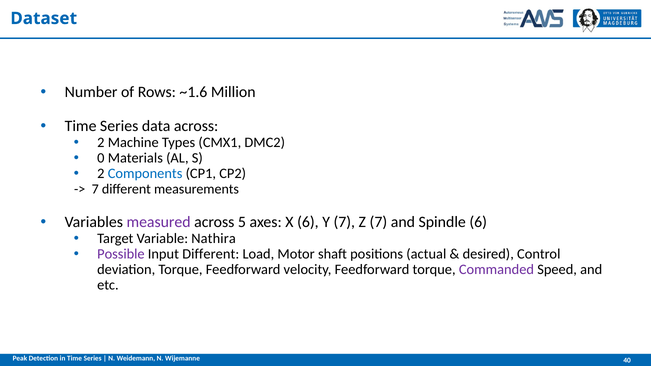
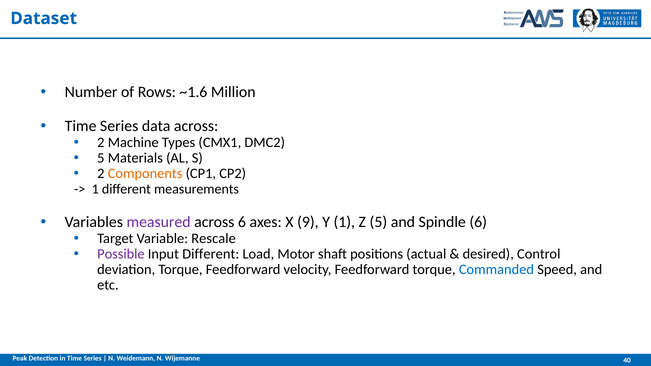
0 at (101, 158): 0 -> 5
Components colour: blue -> orange
7 at (95, 189): 7 -> 1
across 5: 5 -> 6
X 6: 6 -> 9
Y 7: 7 -> 1
Z 7: 7 -> 5
Nathira: Nathira -> Rescale
Commanded colour: purple -> blue
